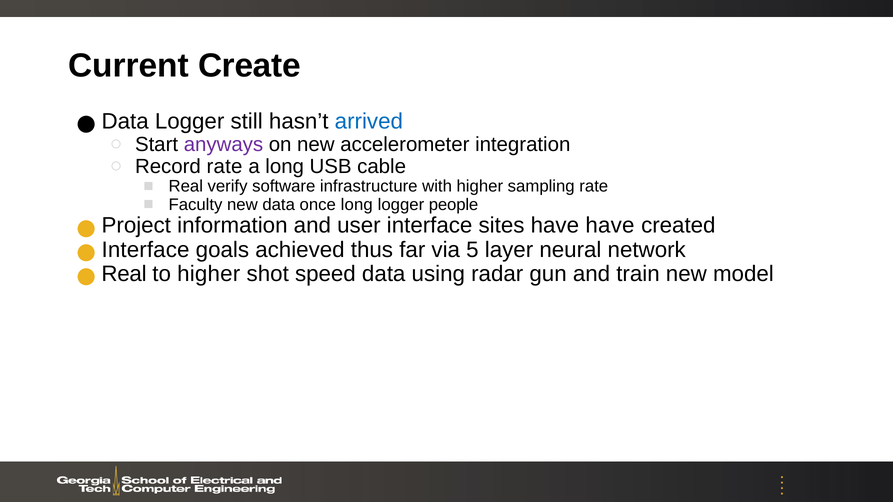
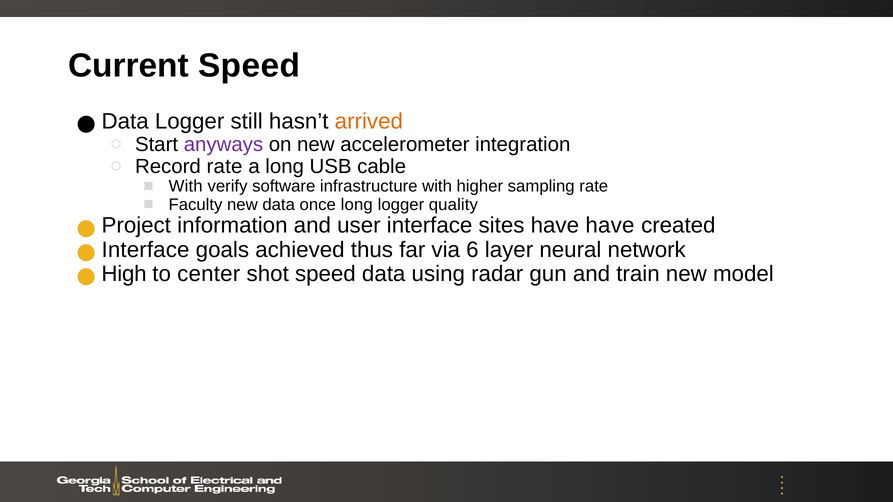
Current Create: Create -> Speed
arrived colour: blue -> orange
Real at (186, 187): Real -> With
people: people -> quality
5: 5 -> 6
Real at (124, 274): Real -> High
to higher: higher -> center
